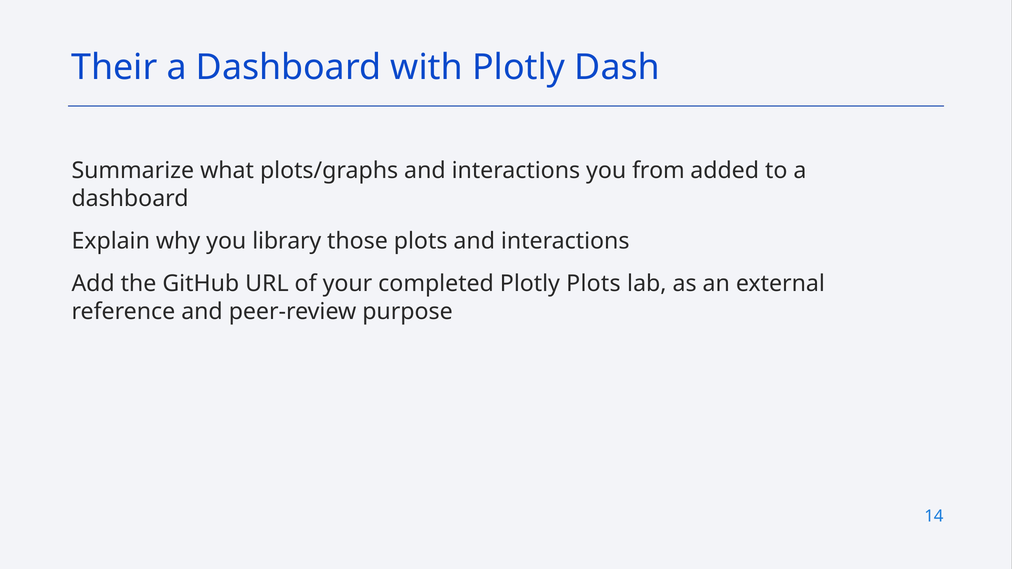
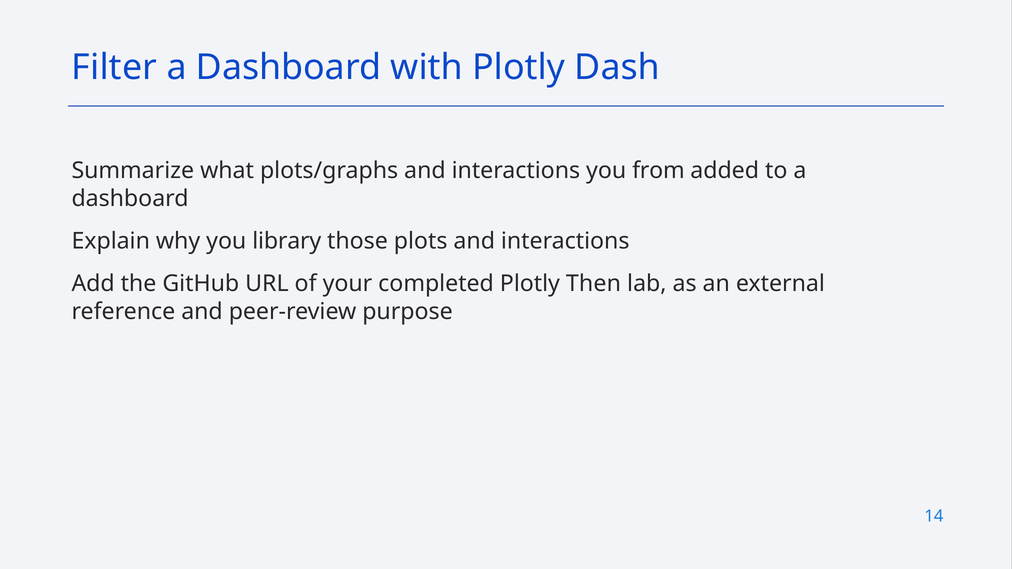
Their: Their -> Filter
Plotly Plots: Plots -> Then
